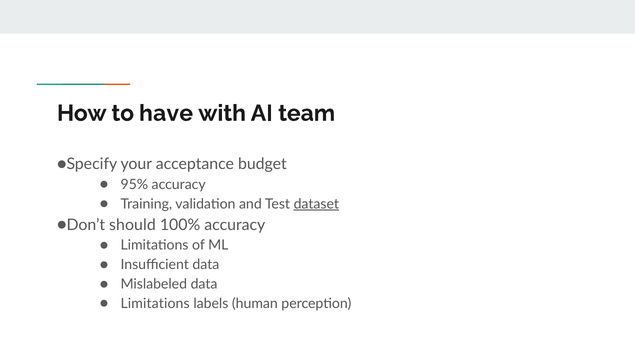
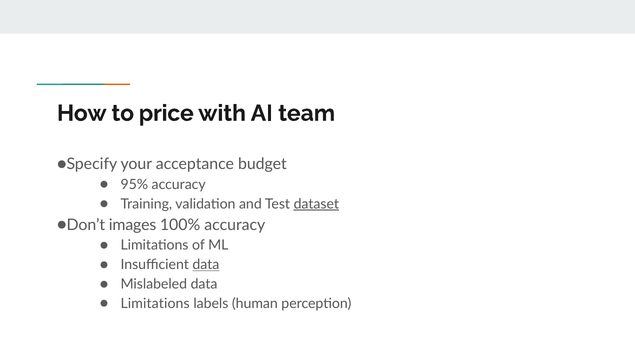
have: have -> price
should: should -> images
data at (206, 265) underline: none -> present
